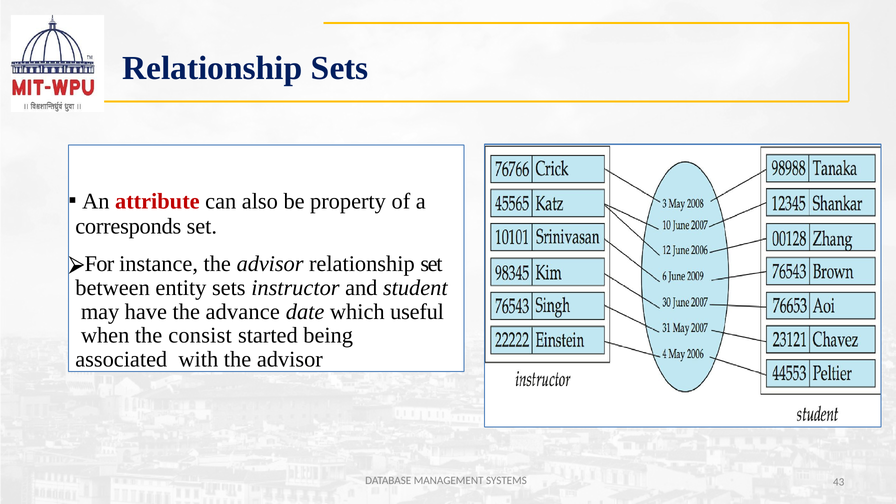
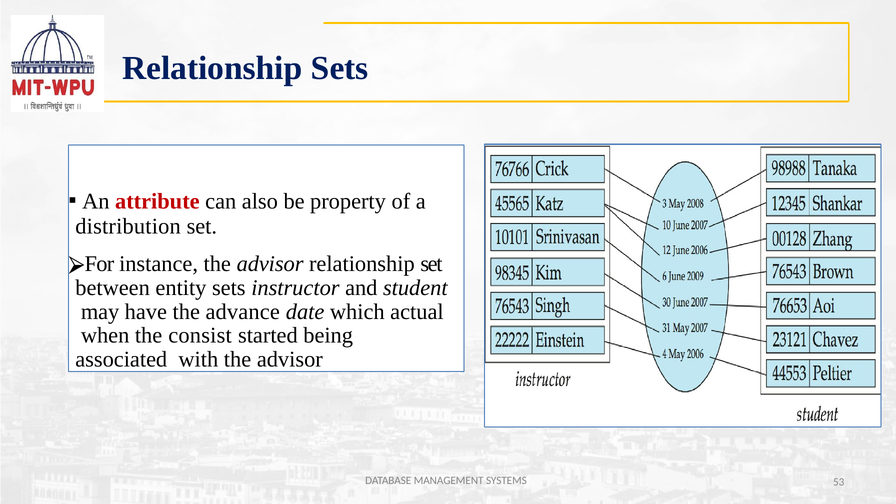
corresponds: corresponds -> distribution
useful: useful -> actual
43: 43 -> 53
